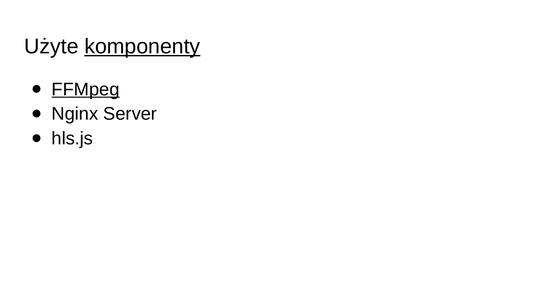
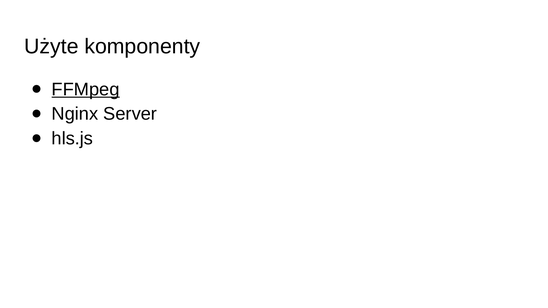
komponenty underline: present -> none
